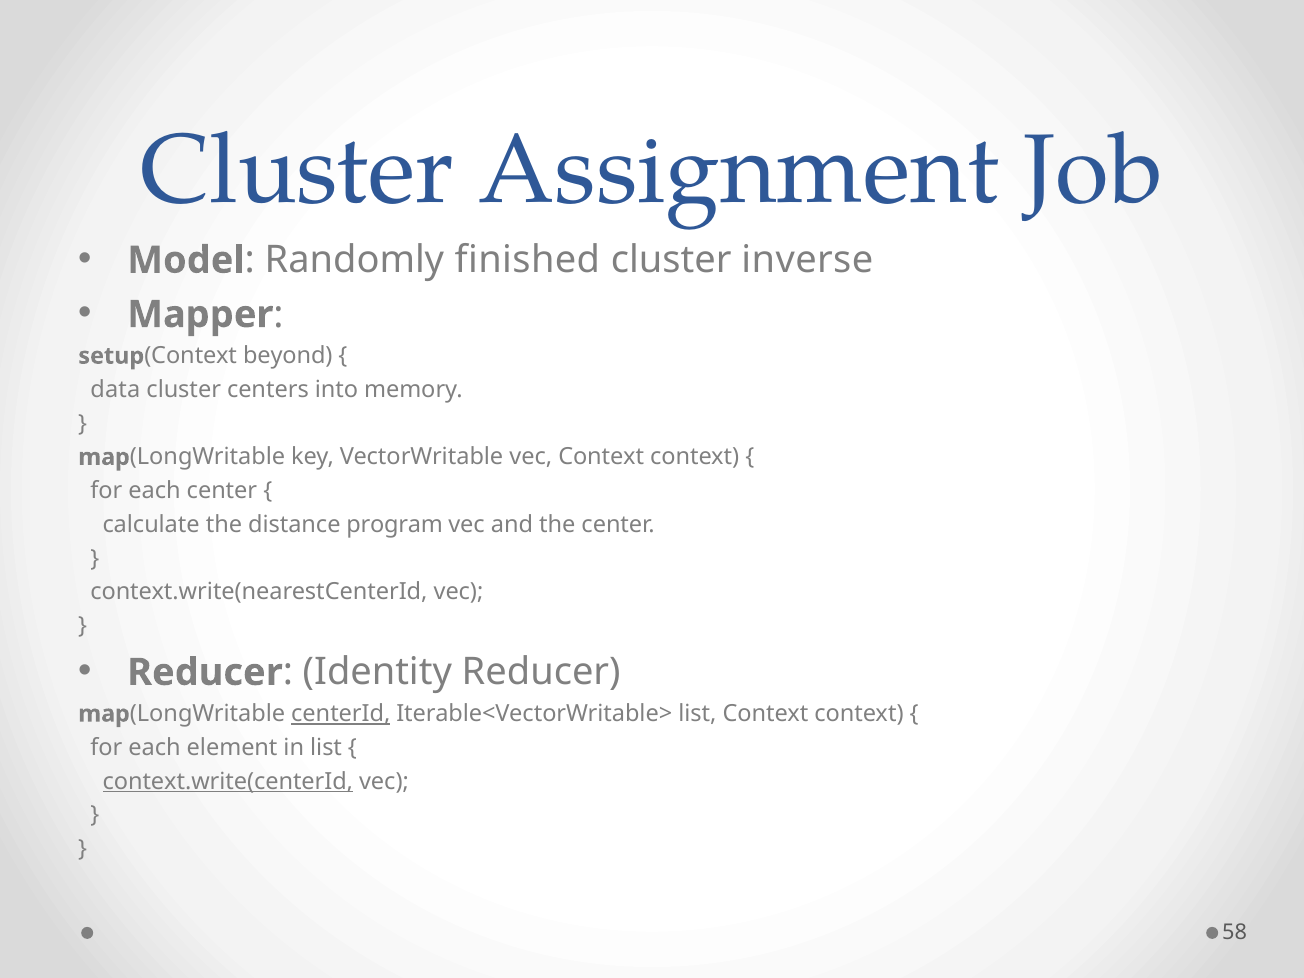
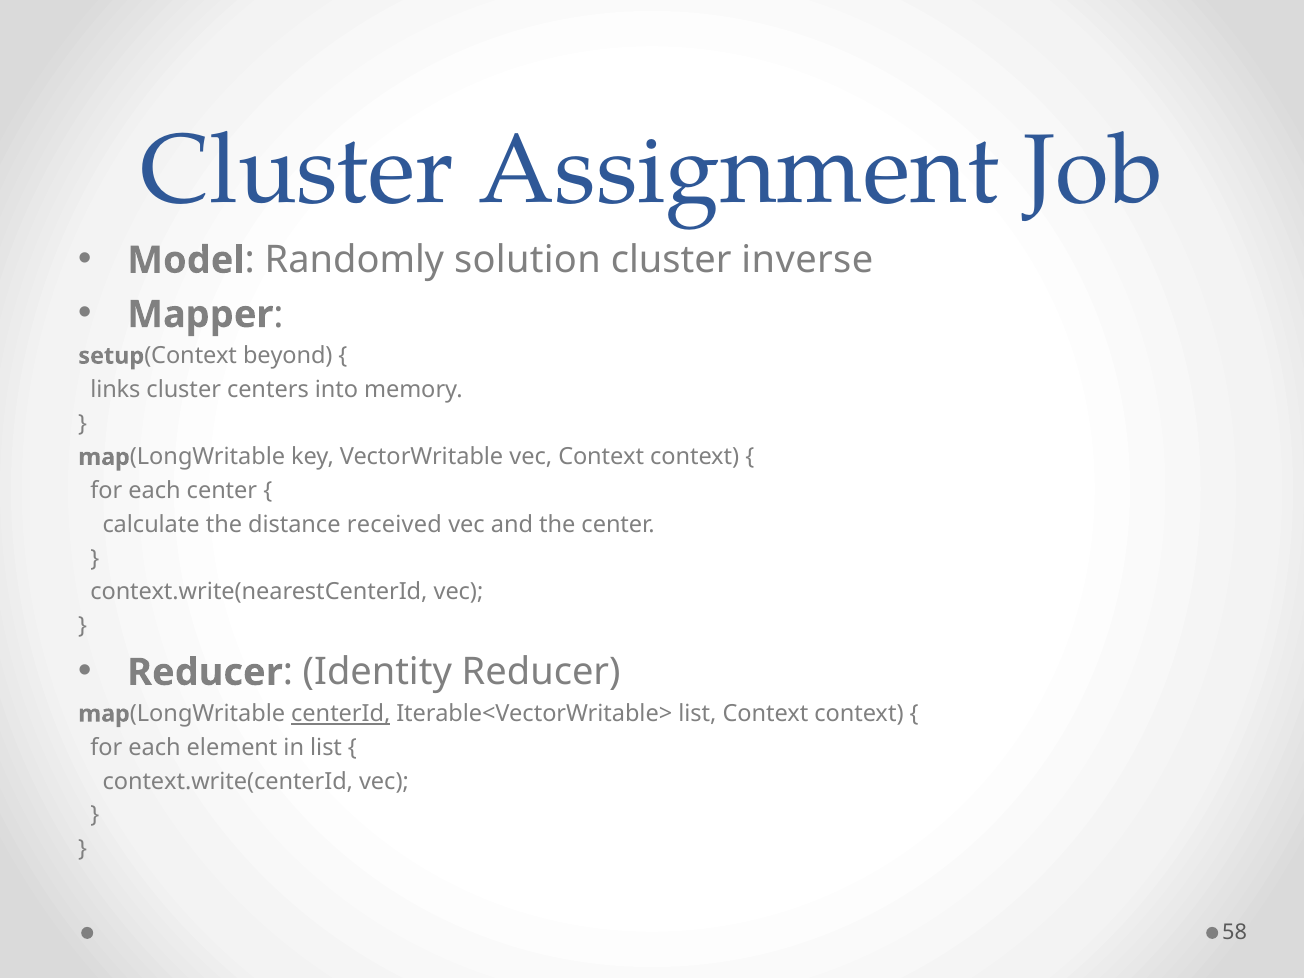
finished: finished -> solution
data: data -> links
program: program -> received
context.write(centerId underline: present -> none
